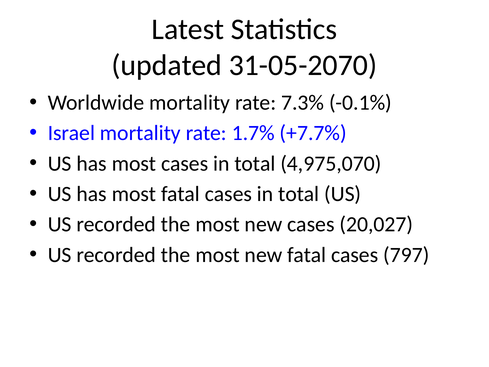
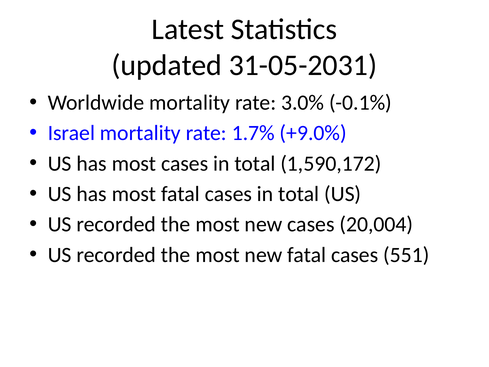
31-05-2070: 31-05-2070 -> 31-05-2031
7.3%: 7.3% -> 3.0%
+7.7%: +7.7% -> +9.0%
4,975,070: 4,975,070 -> 1,590,172
20,027: 20,027 -> 20,004
797: 797 -> 551
